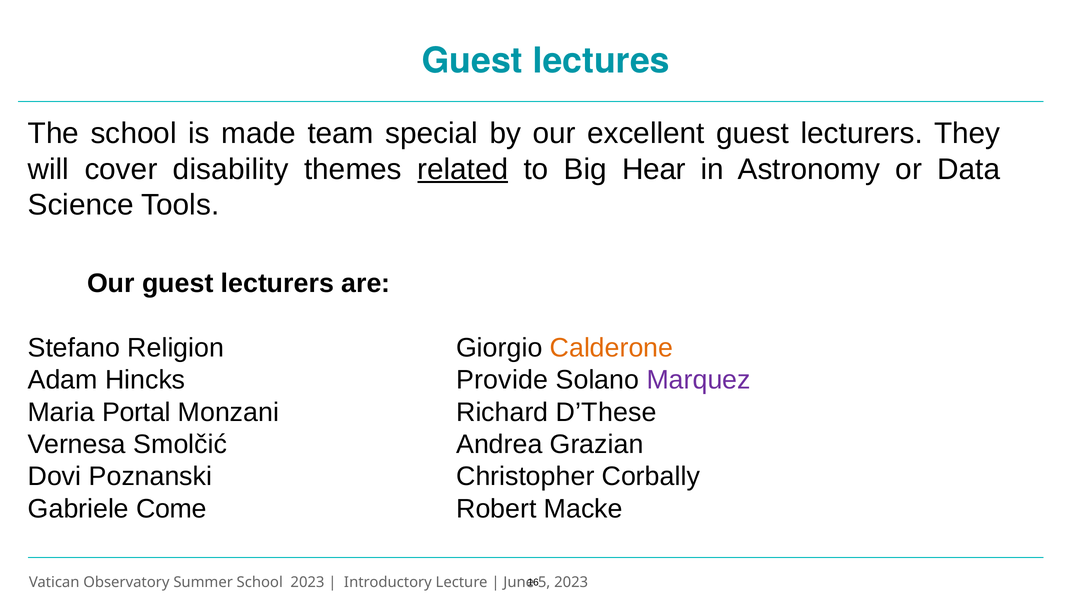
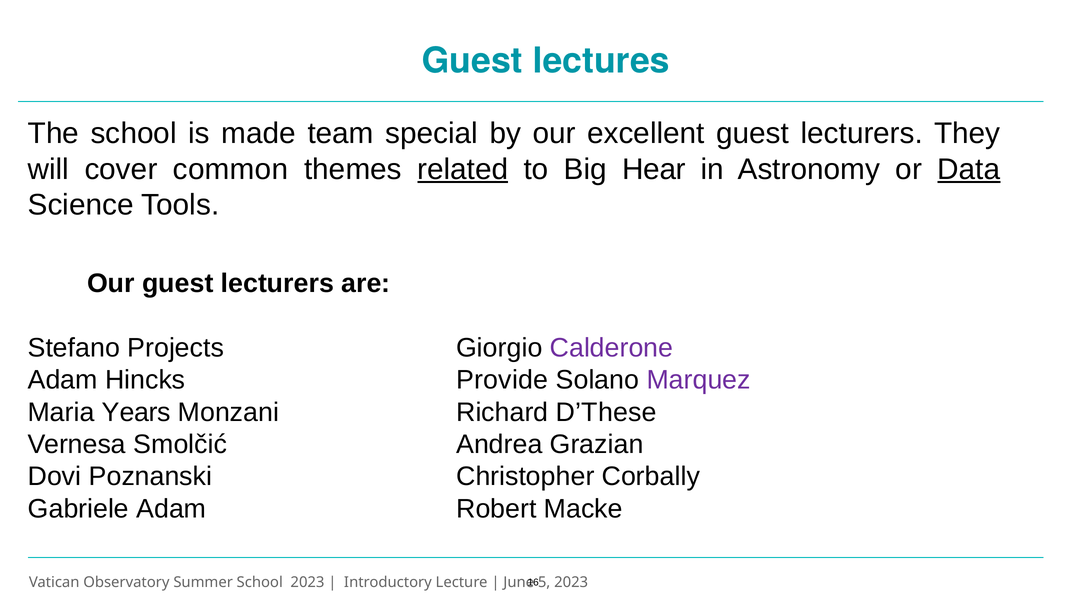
disability: disability -> common
Data underline: none -> present
Religion: Religion -> Projects
Calderone colour: orange -> purple
Portal: Portal -> Years
Gabriele Come: Come -> Adam
